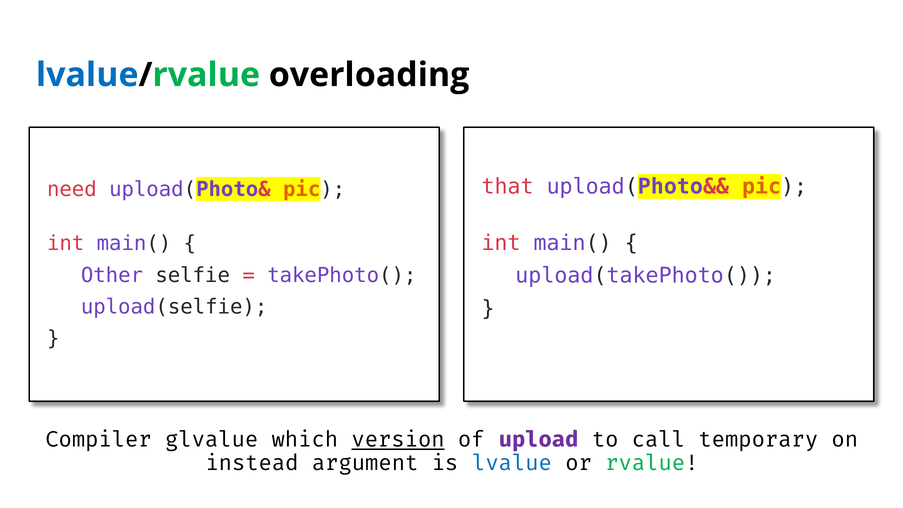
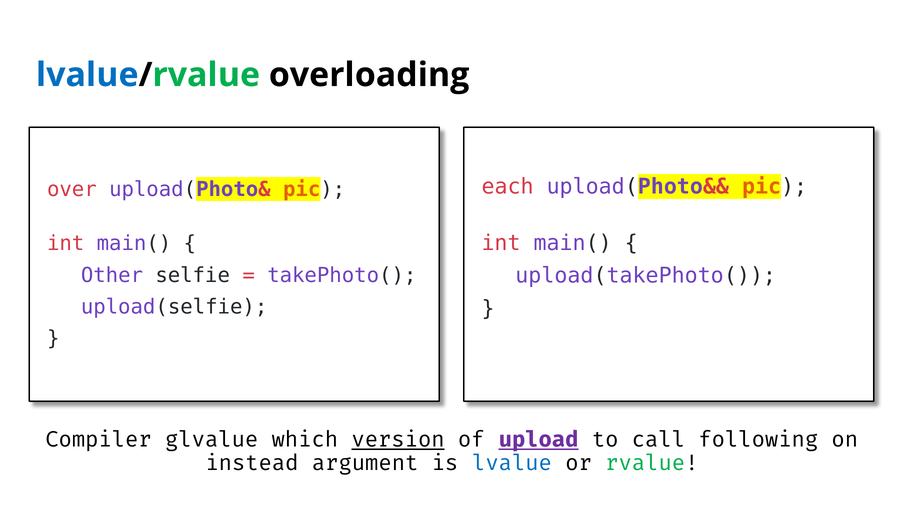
that: that -> each
need: need -> over
upload underline: none -> present
temporary: temporary -> following
